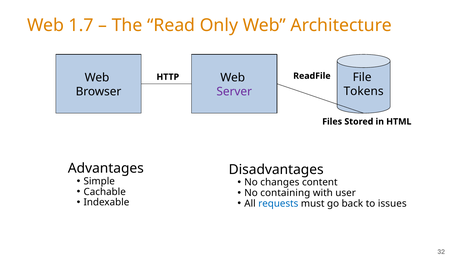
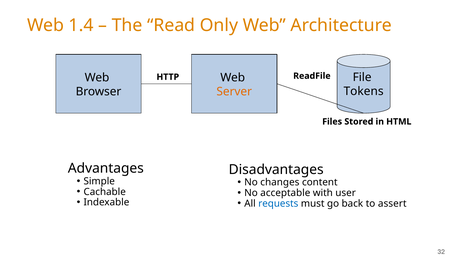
1.7: 1.7 -> 1.4
Server colour: purple -> orange
containing: containing -> acceptable
issues: issues -> assert
